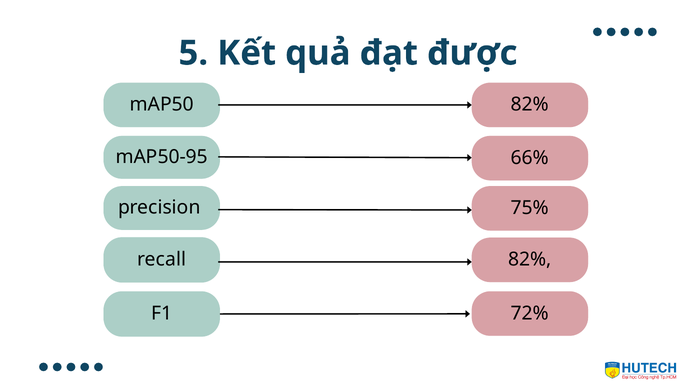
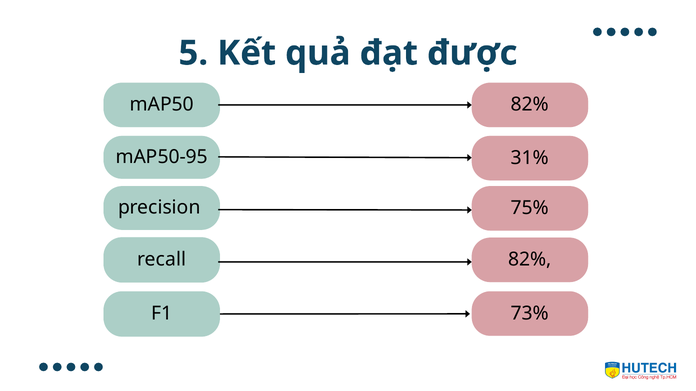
66%: 66% -> 31%
72%: 72% -> 73%
